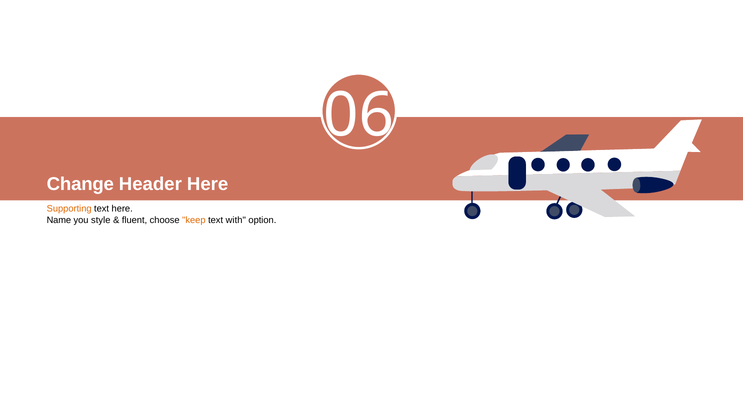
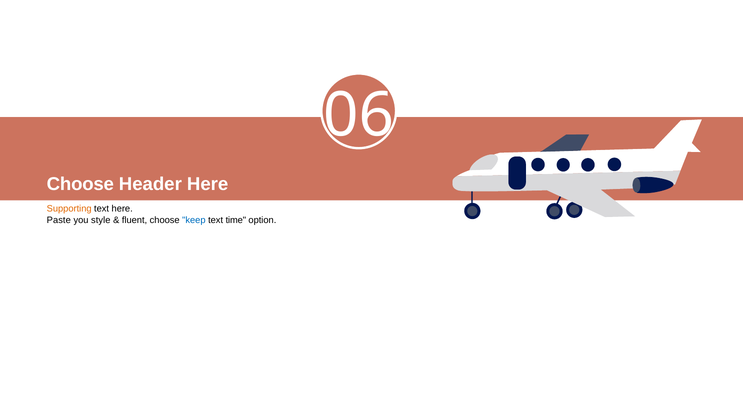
Change at (80, 184): Change -> Choose
Name: Name -> Paste
keep colour: orange -> blue
with: with -> time
